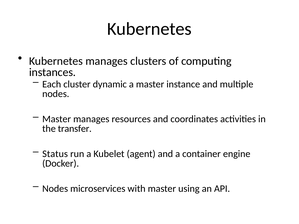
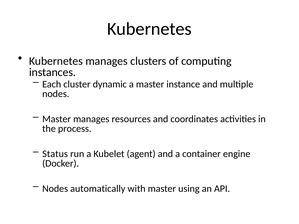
transfer: transfer -> process
microservices: microservices -> automatically
